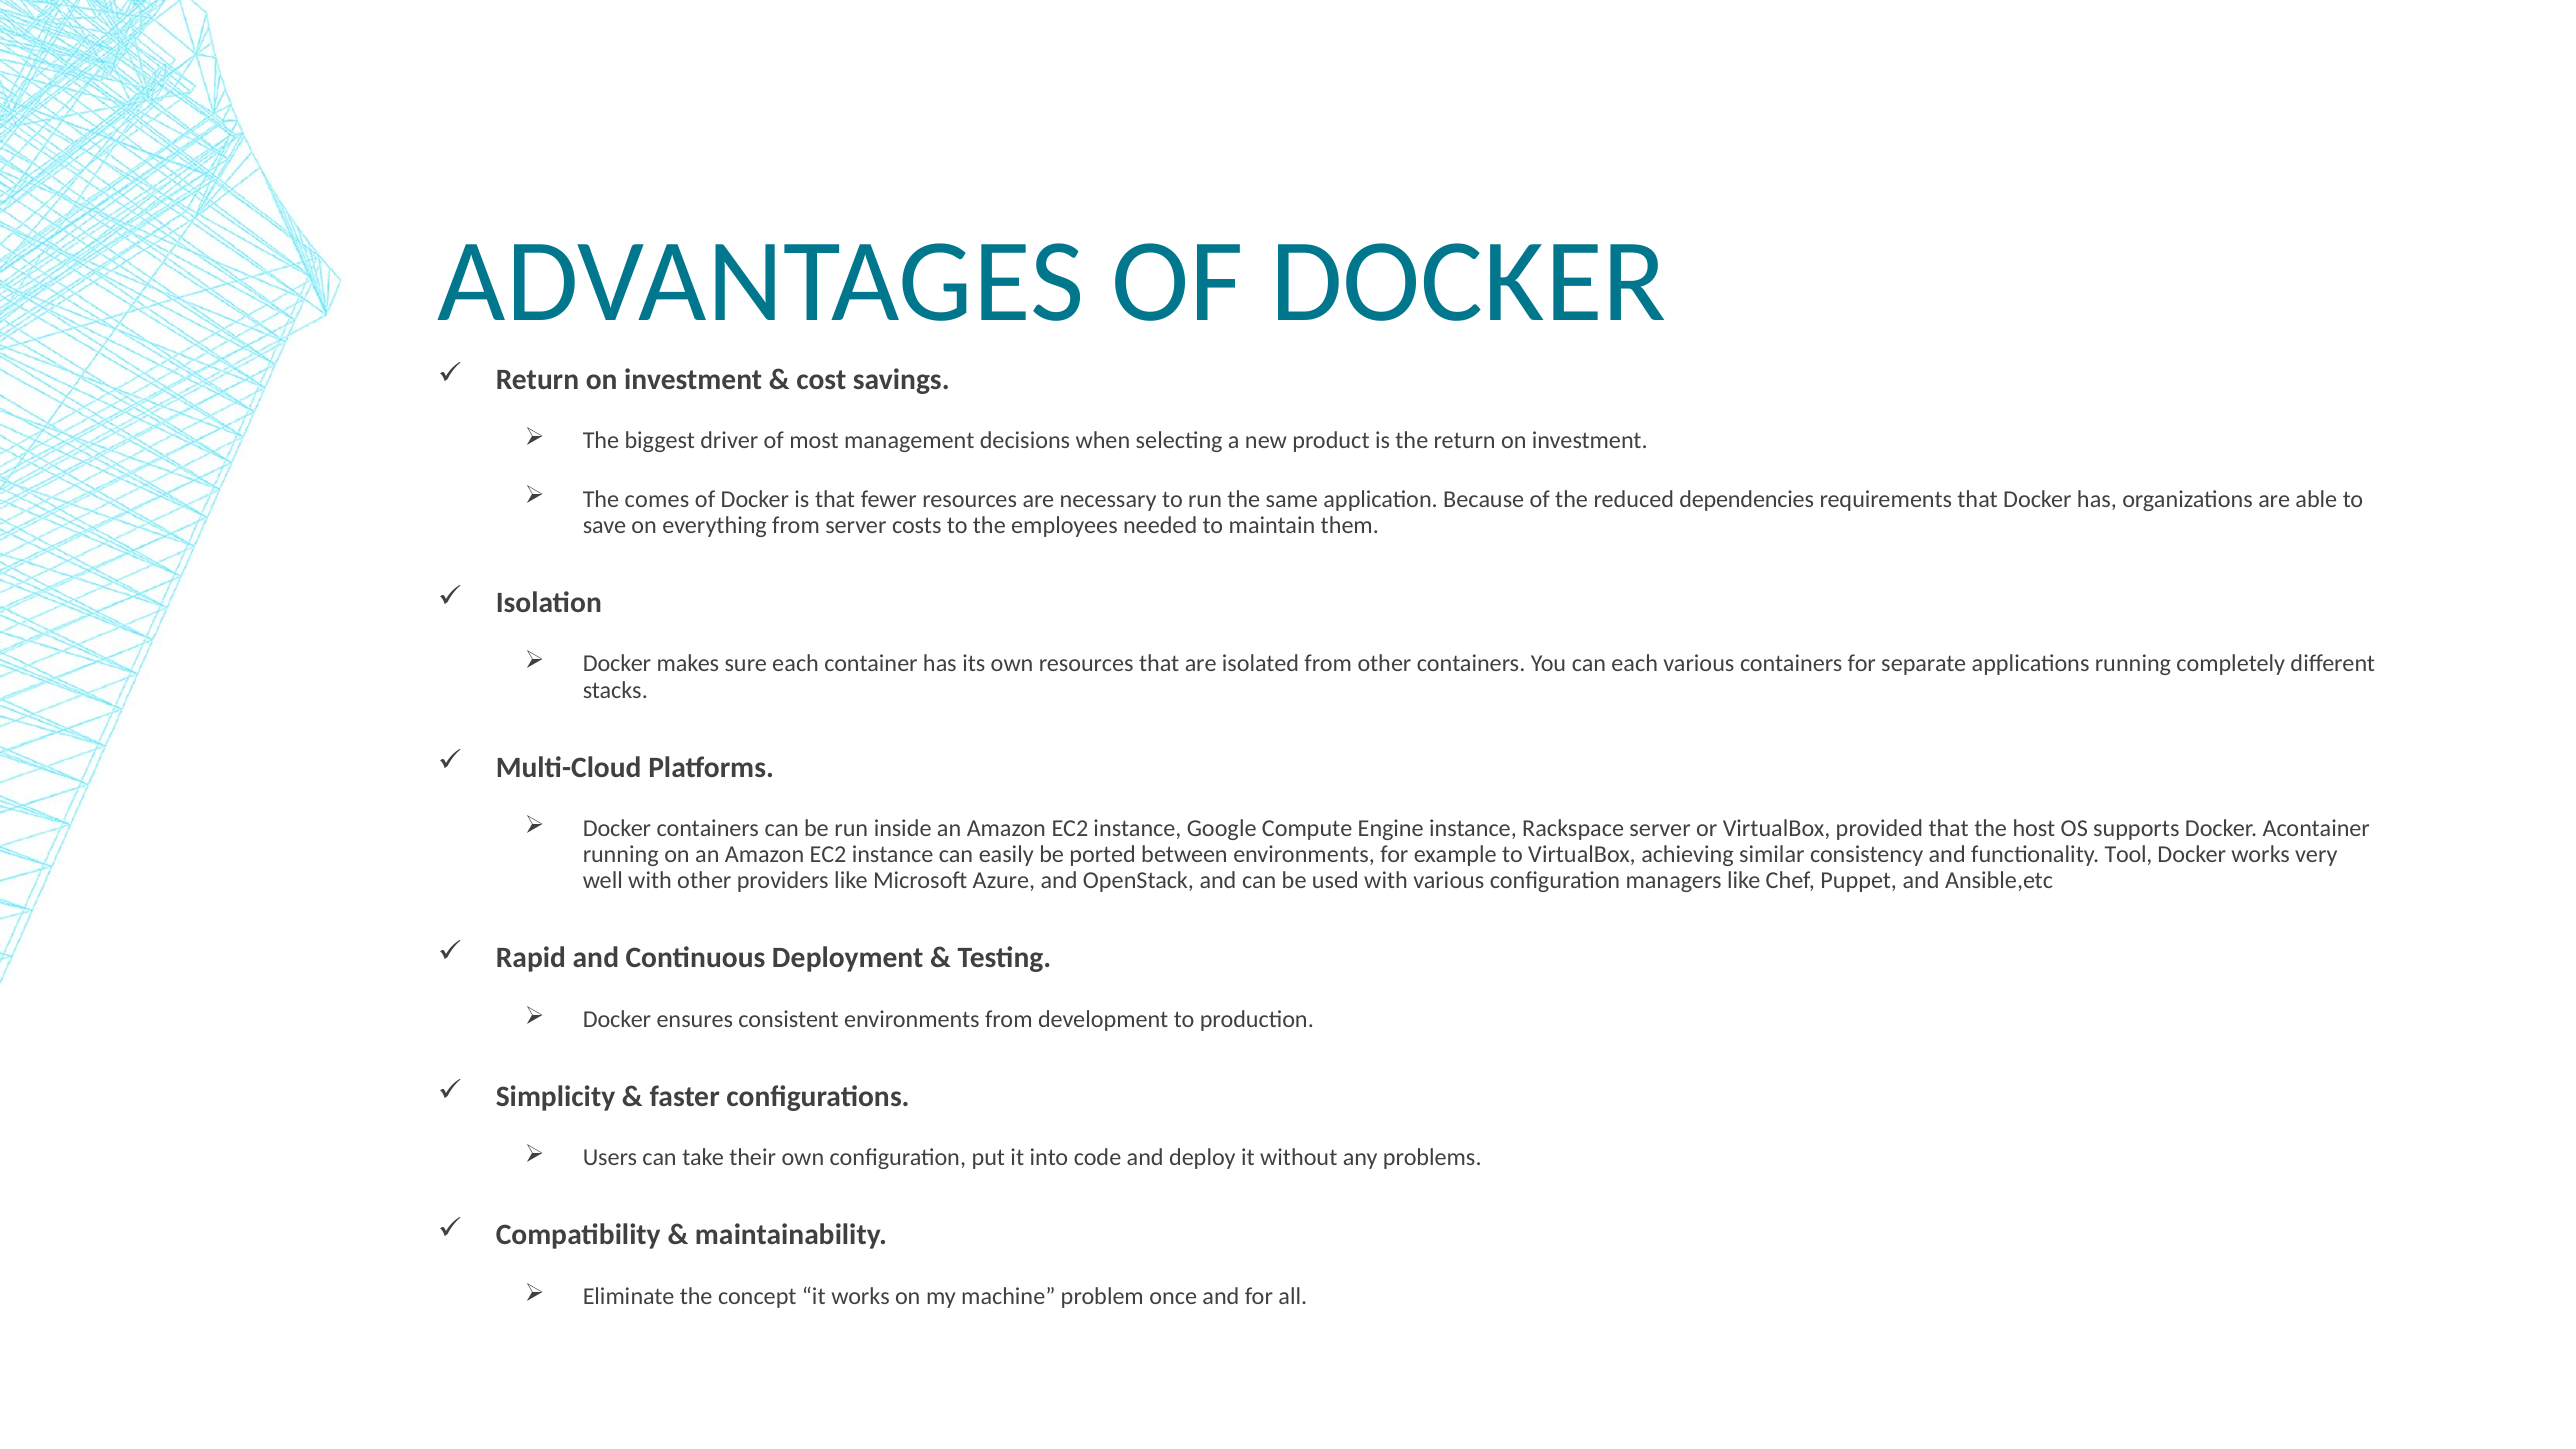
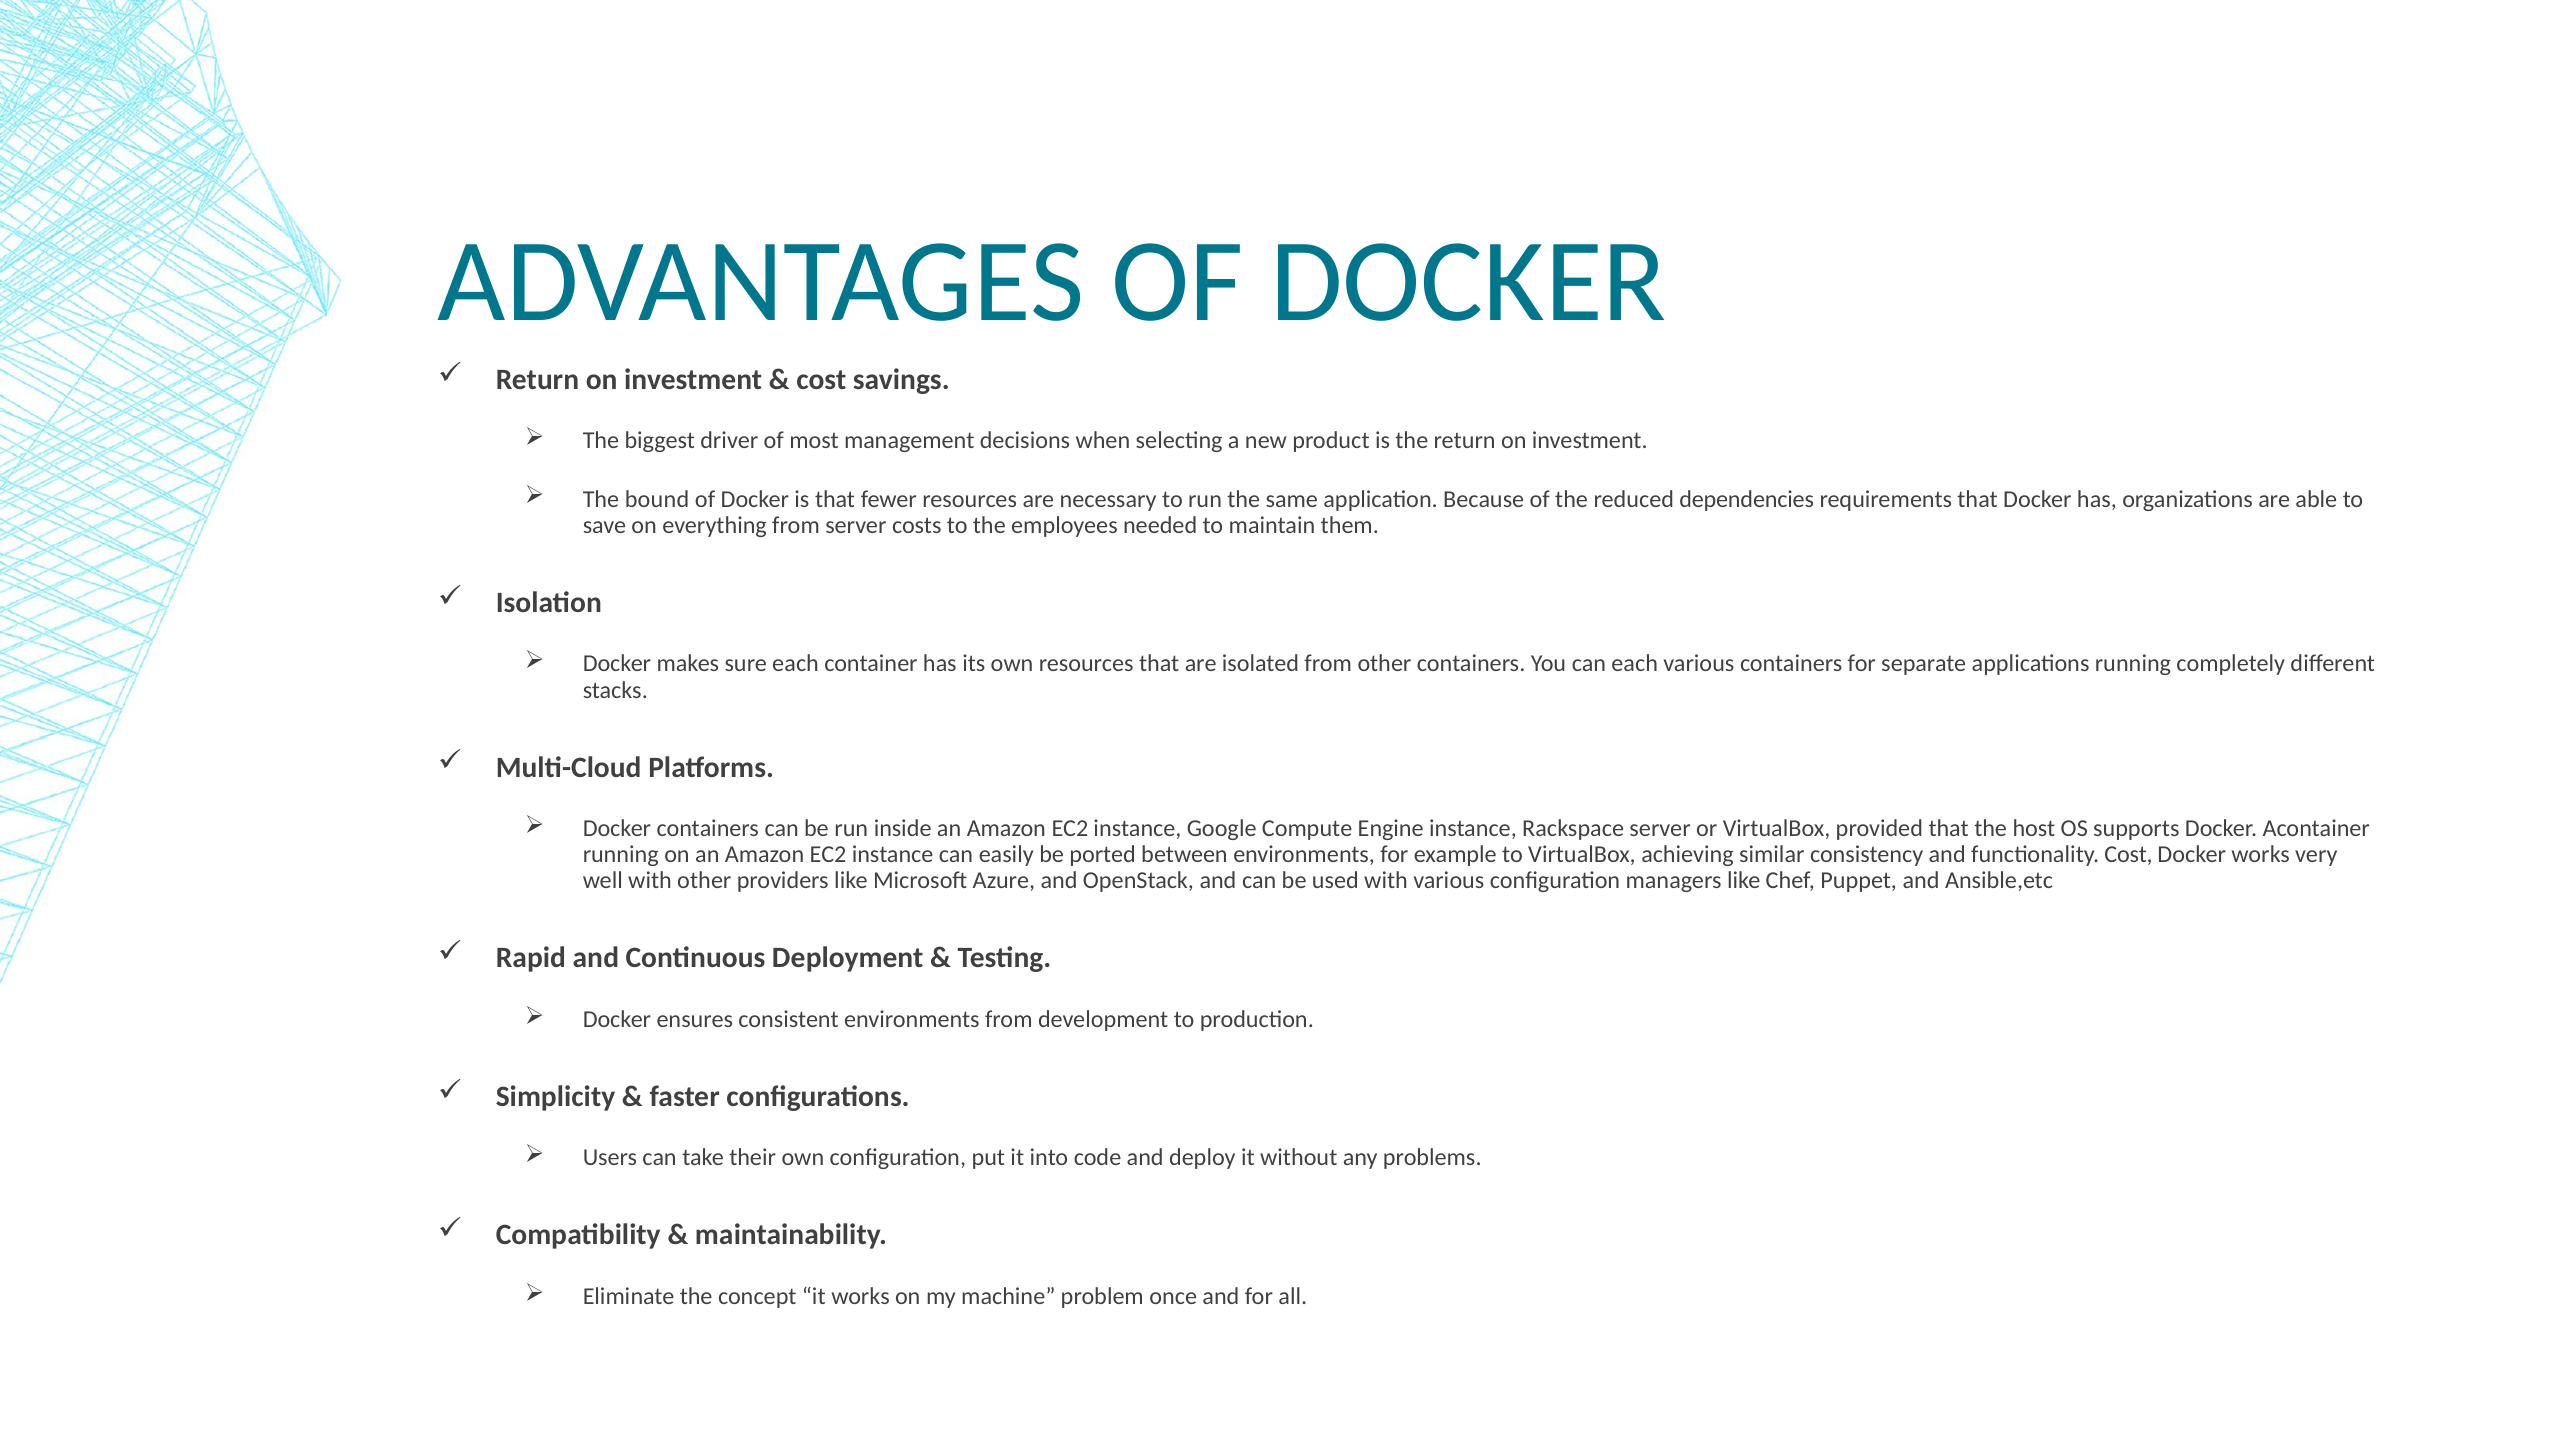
comes: comes -> bound
functionality Tool: Tool -> Cost
